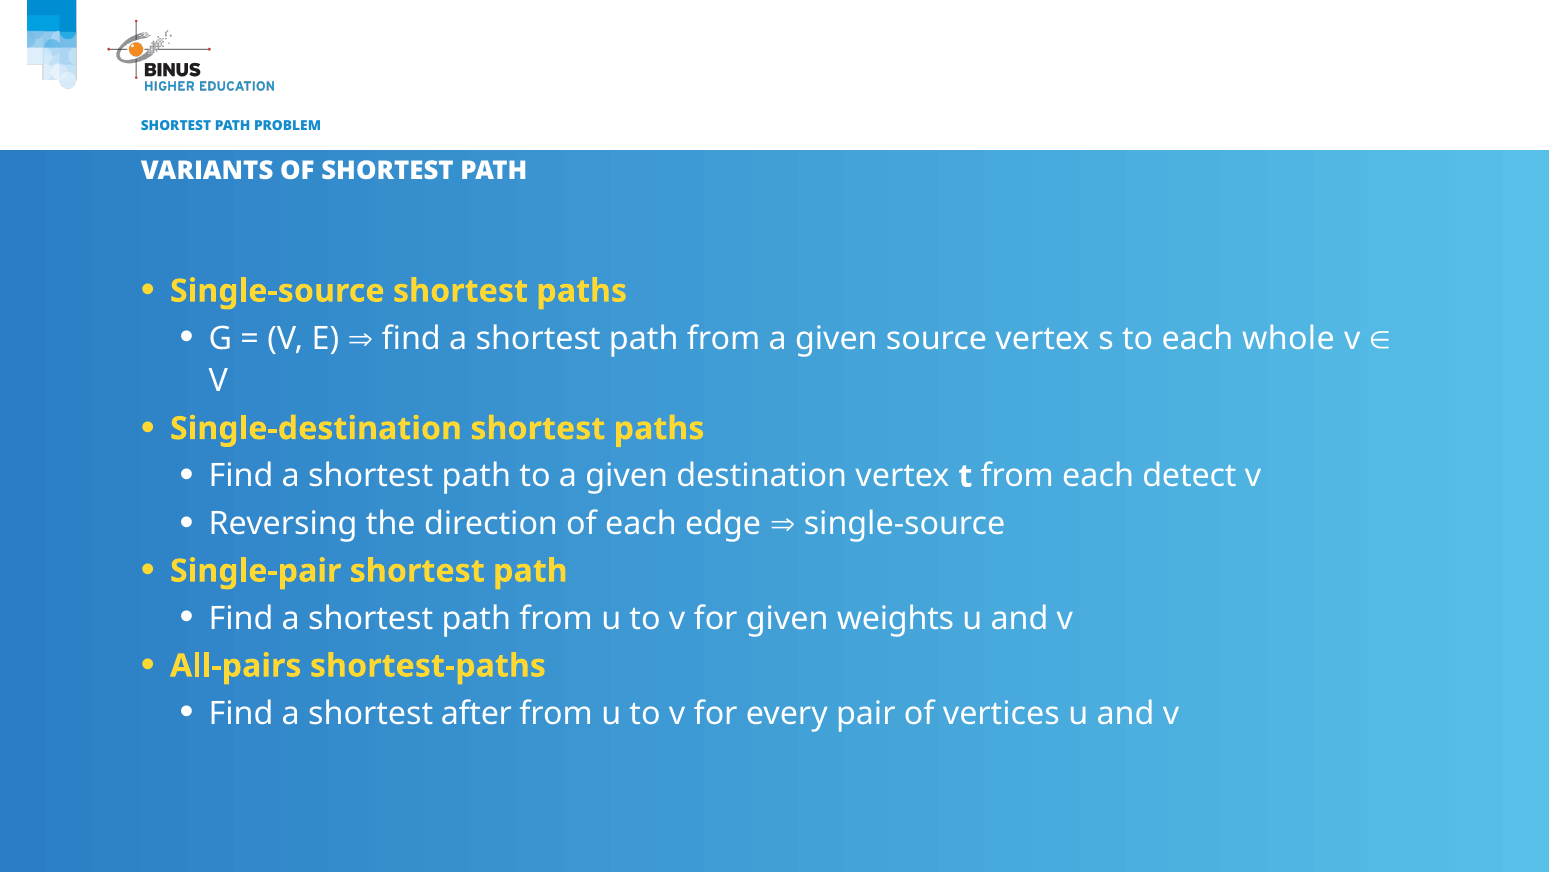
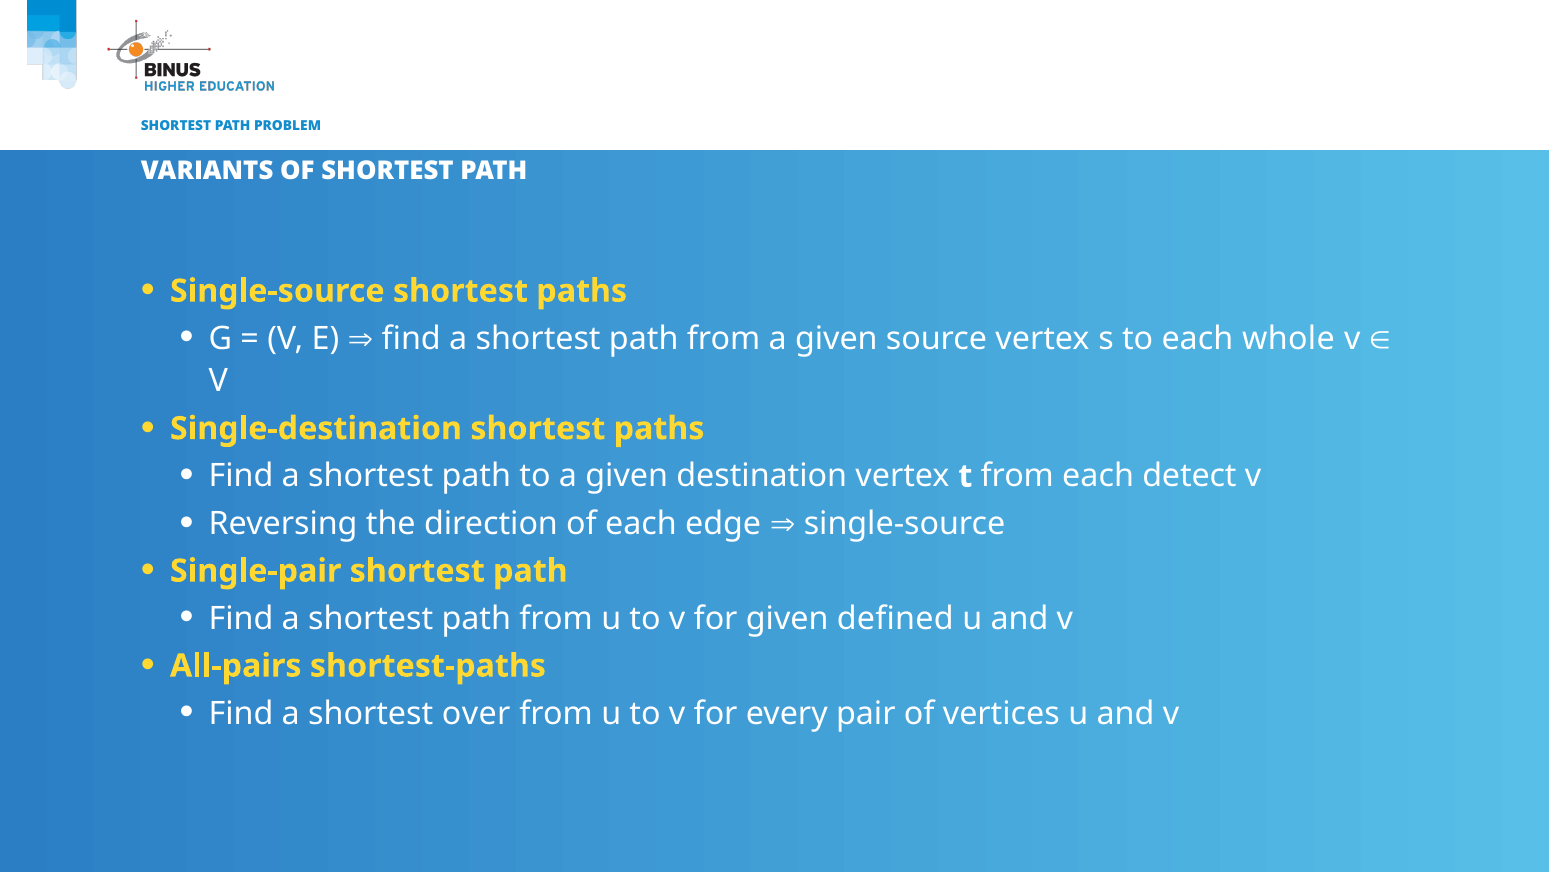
weights: weights -> defined
after: after -> over
